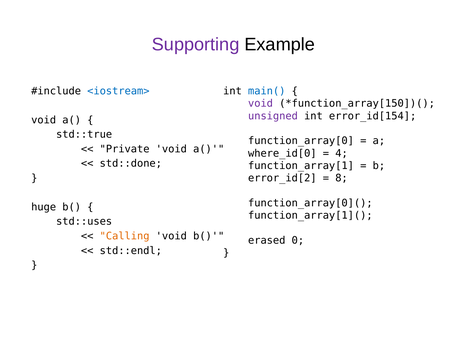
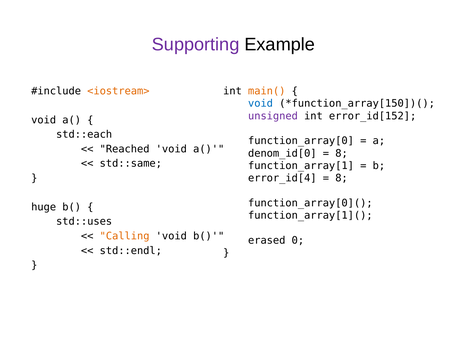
<iostream> colour: blue -> orange
main( colour: blue -> orange
void at (261, 104) colour: purple -> blue
error_id[154: error_id[154 -> error_id[152
std::true: std::true -> std::each
Private: Private -> Reached
where_id[0: where_id[0 -> denom_id[0
4 at (342, 153): 4 -> 8
std::done: std::done -> std::same
error_id[2: error_id[2 -> error_id[4
